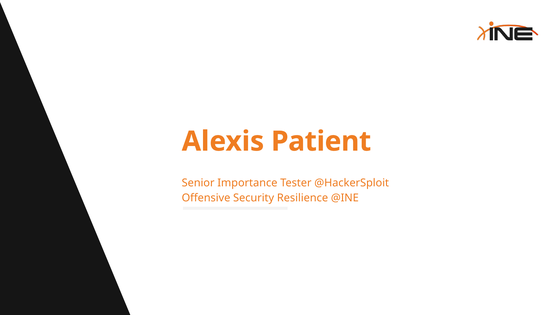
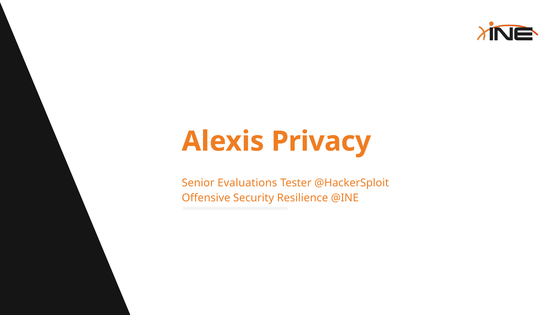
Patient: Patient -> Privacy
Importance: Importance -> Evaluations
